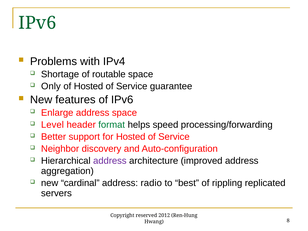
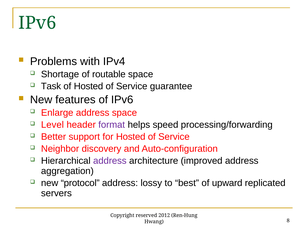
Only: Only -> Task
format colour: green -> purple
cardinal: cardinal -> protocol
radio: radio -> lossy
rippling: rippling -> upward
